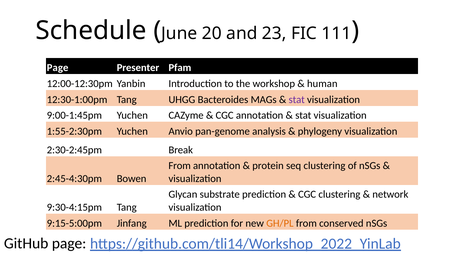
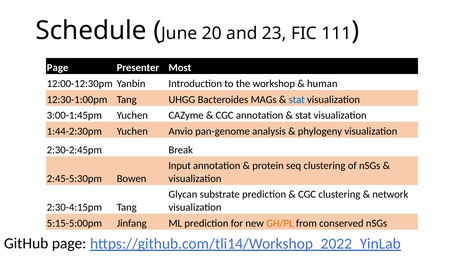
Pfam: Pfam -> Most
stat at (297, 100) colour: purple -> blue
9:00-1:45pm: 9:00-1:45pm -> 3:00-1:45pm
1:55-2:30pm: 1:55-2:30pm -> 1:44-2:30pm
From at (180, 166): From -> Input
2:45-4:30pm: 2:45-4:30pm -> 2:45-5:30pm
9:30-4:15pm: 9:30-4:15pm -> 2:30-4:15pm
9:15-5:00pm: 9:15-5:00pm -> 5:15-5:00pm
